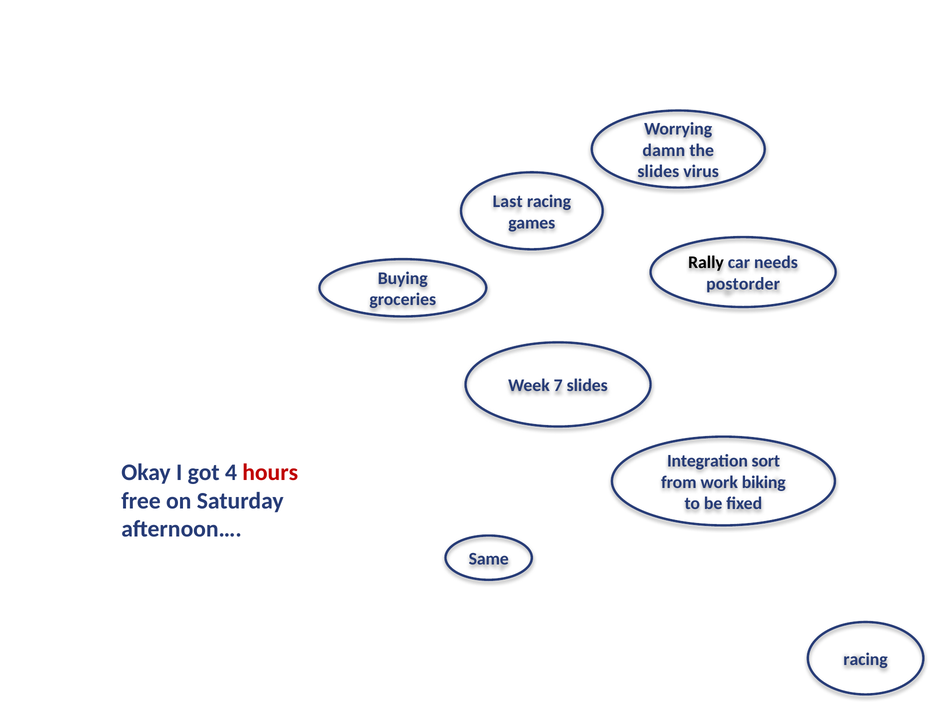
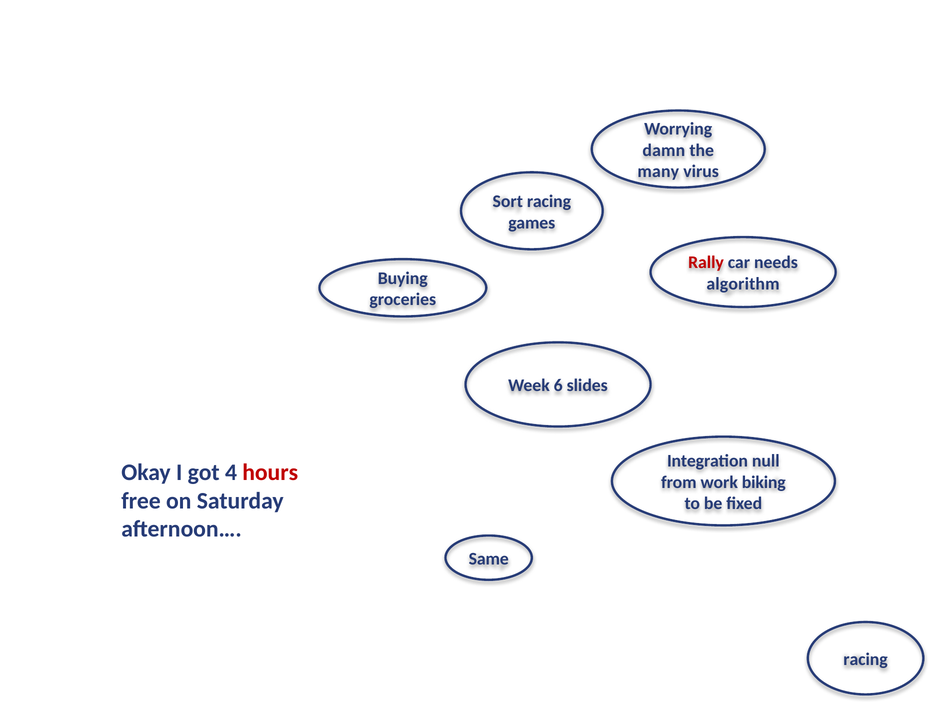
slides at (658, 172): slides -> many
Last: Last -> Sort
Rally colour: black -> red
postorder: postorder -> algorithm
7: 7 -> 6
sort: sort -> null
